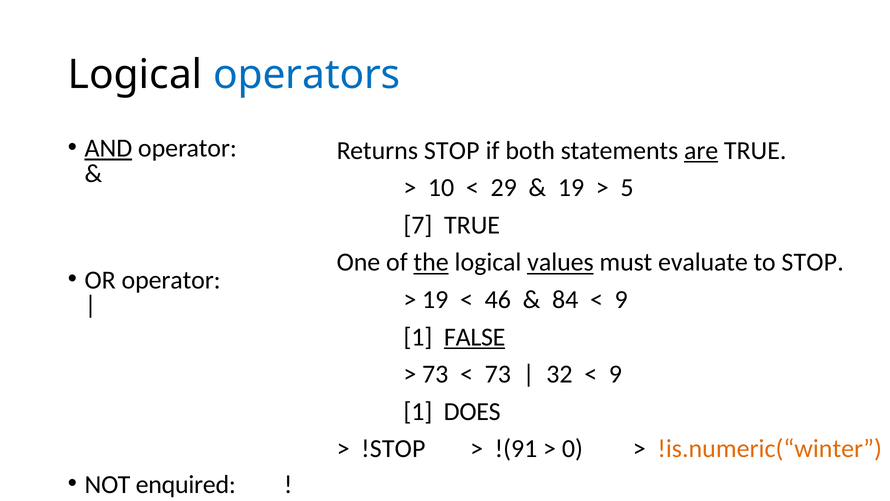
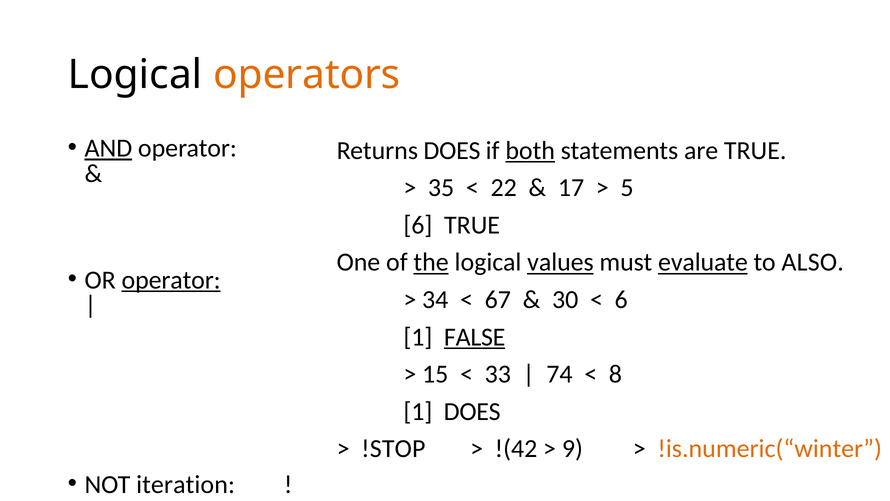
operators colour: blue -> orange
Returns STOP: STOP -> DOES
both underline: none -> present
are underline: present -> none
10: 10 -> 35
29: 29 -> 22
19 at (571, 188): 19 -> 17
7 at (418, 225): 7 -> 6
evaluate underline: none -> present
to STOP: STOP -> ALSO
operator at (171, 280) underline: none -> present
19 at (435, 299): 19 -> 34
46: 46 -> 67
84: 84 -> 30
9 at (621, 299): 9 -> 6
73 at (435, 374): 73 -> 15
73 at (498, 374): 73 -> 33
32: 32 -> 74
9 at (615, 374): 9 -> 8
!(91: !(91 -> !(42
0: 0 -> 9
enquired: enquired -> iteration
